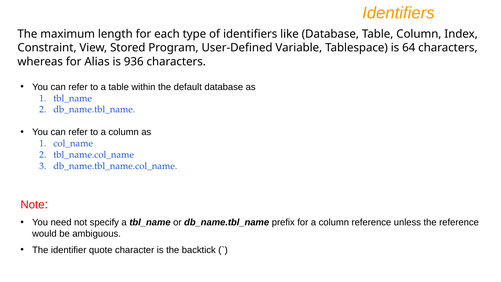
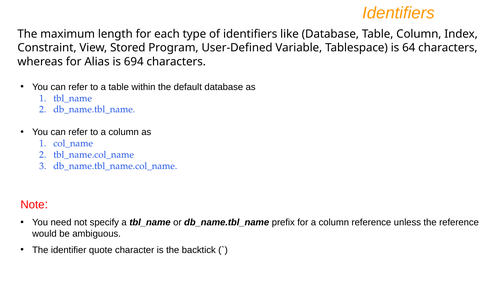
936: 936 -> 694
